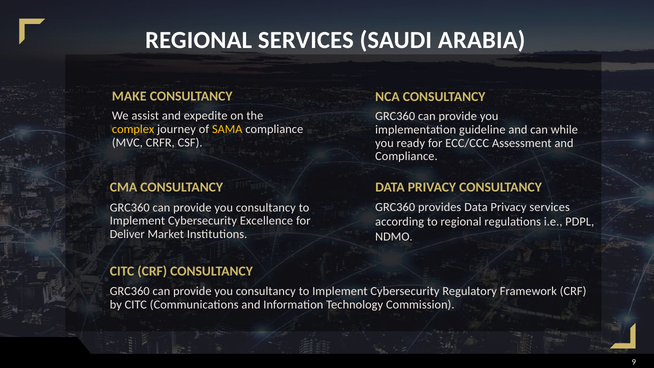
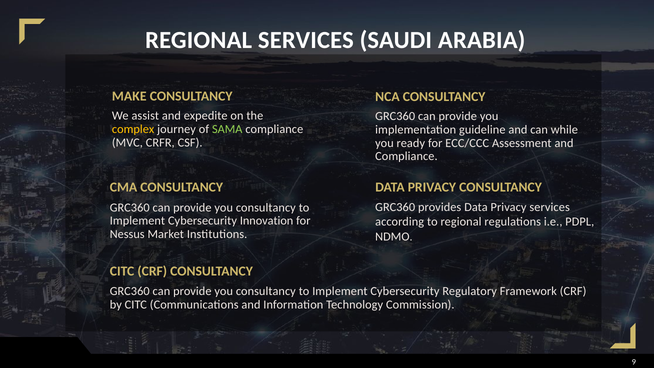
SAMA colour: yellow -> light green
Excellence: Excellence -> Innovation
Deliver: Deliver -> Nessus
